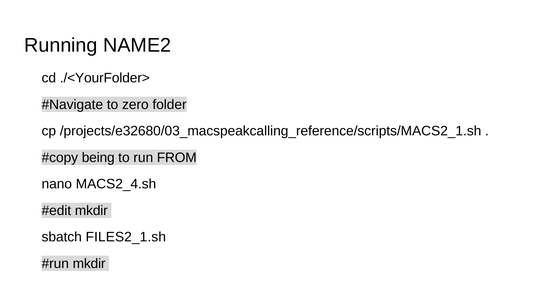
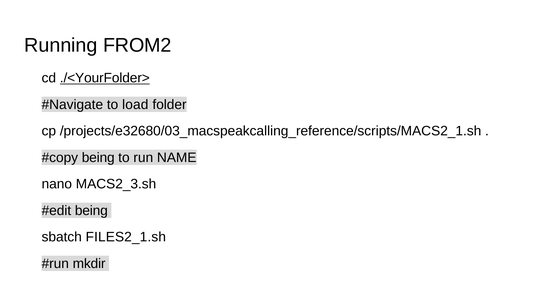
NAME2: NAME2 -> FROM2
./<YourFolder> underline: none -> present
zero: zero -> load
FROM: FROM -> NAME
MACS2_4.sh: MACS2_4.sh -> MACS2_3.sh
mkdir at (91, 210): mkdir -> being
